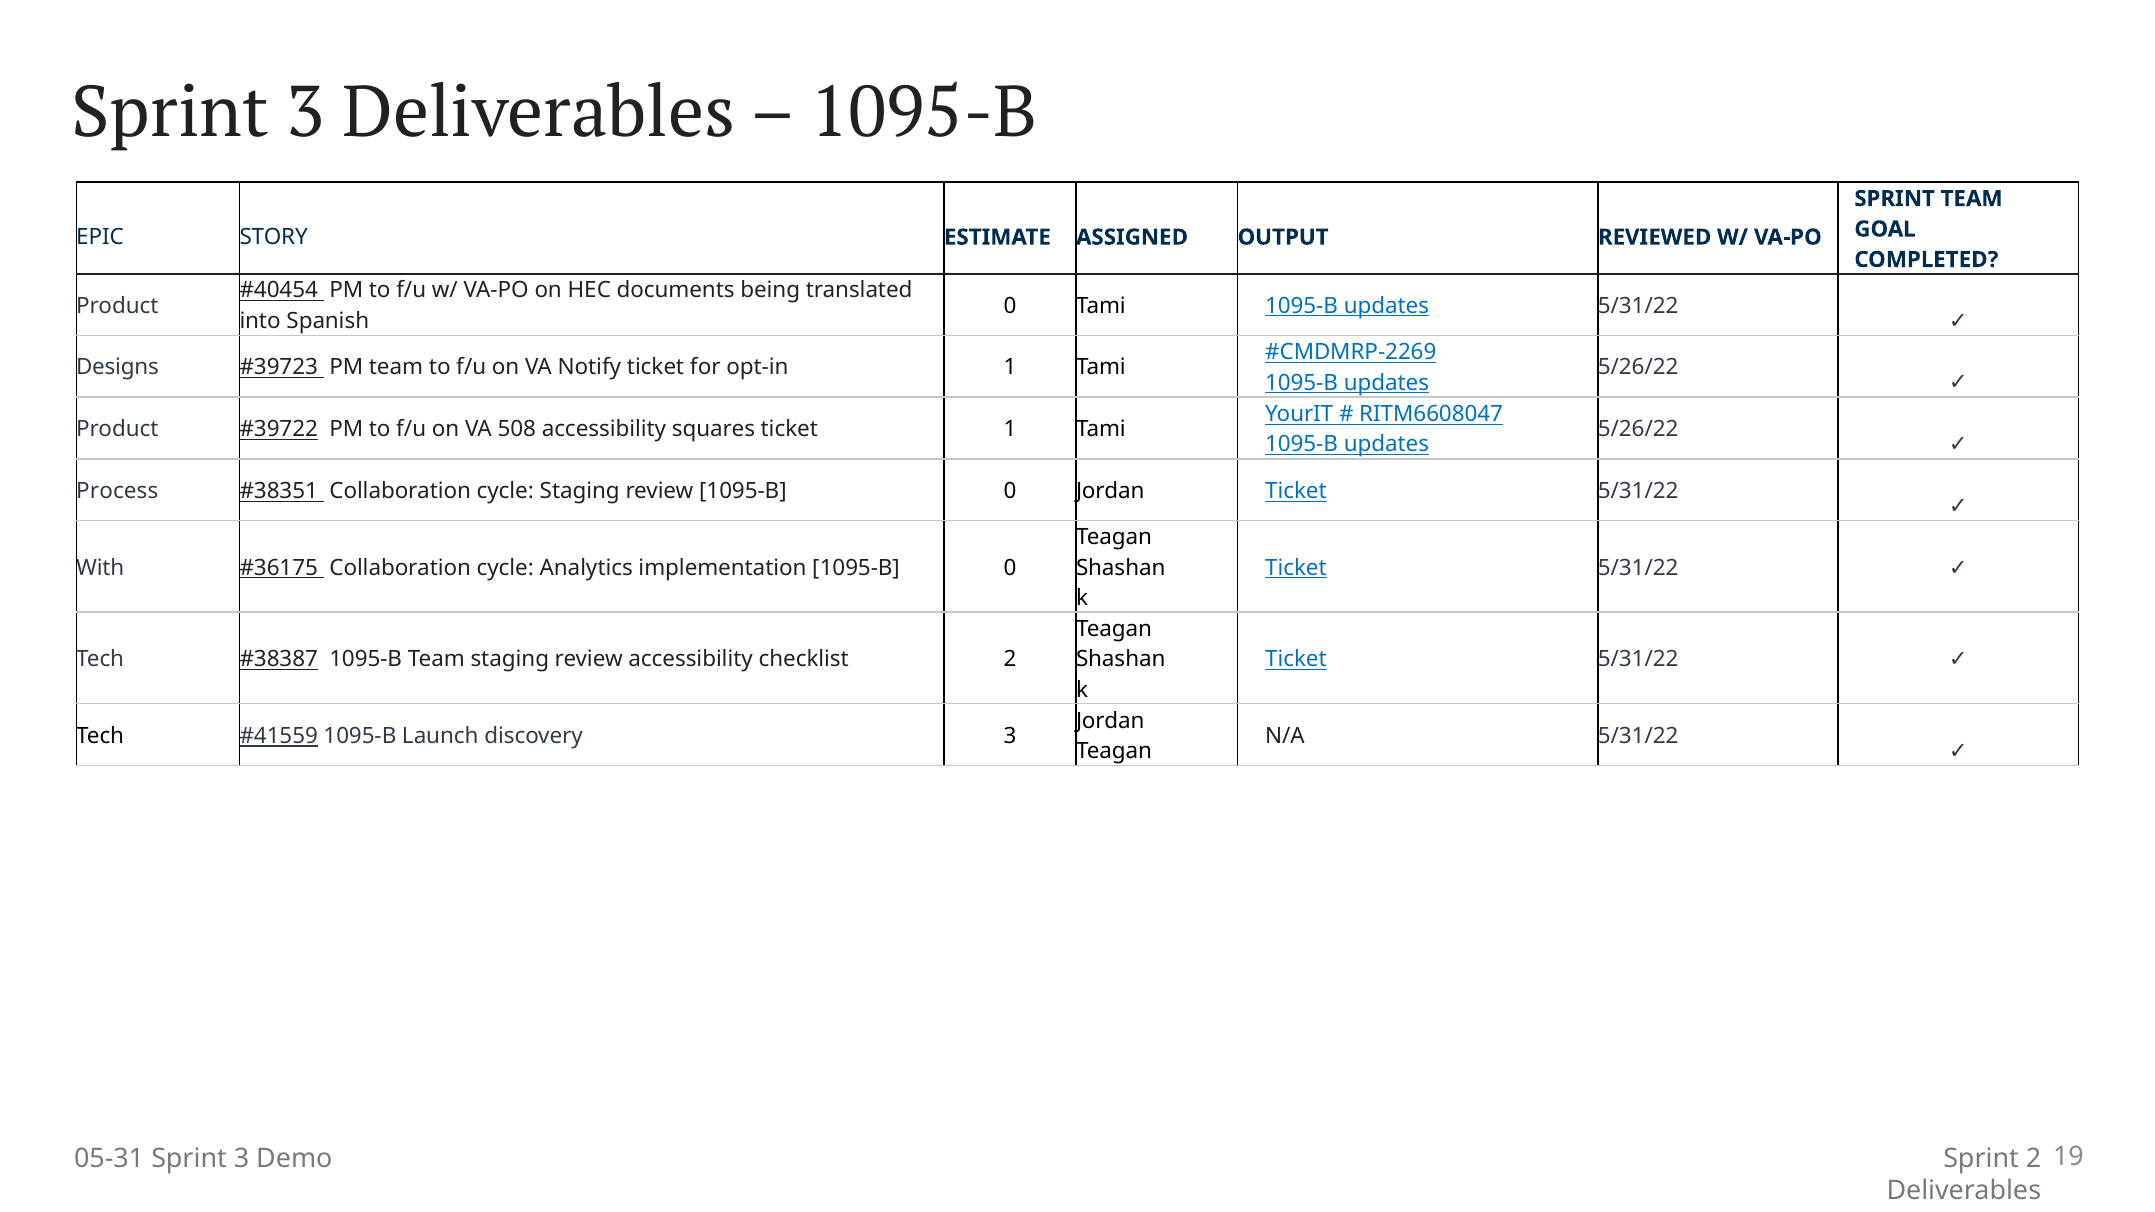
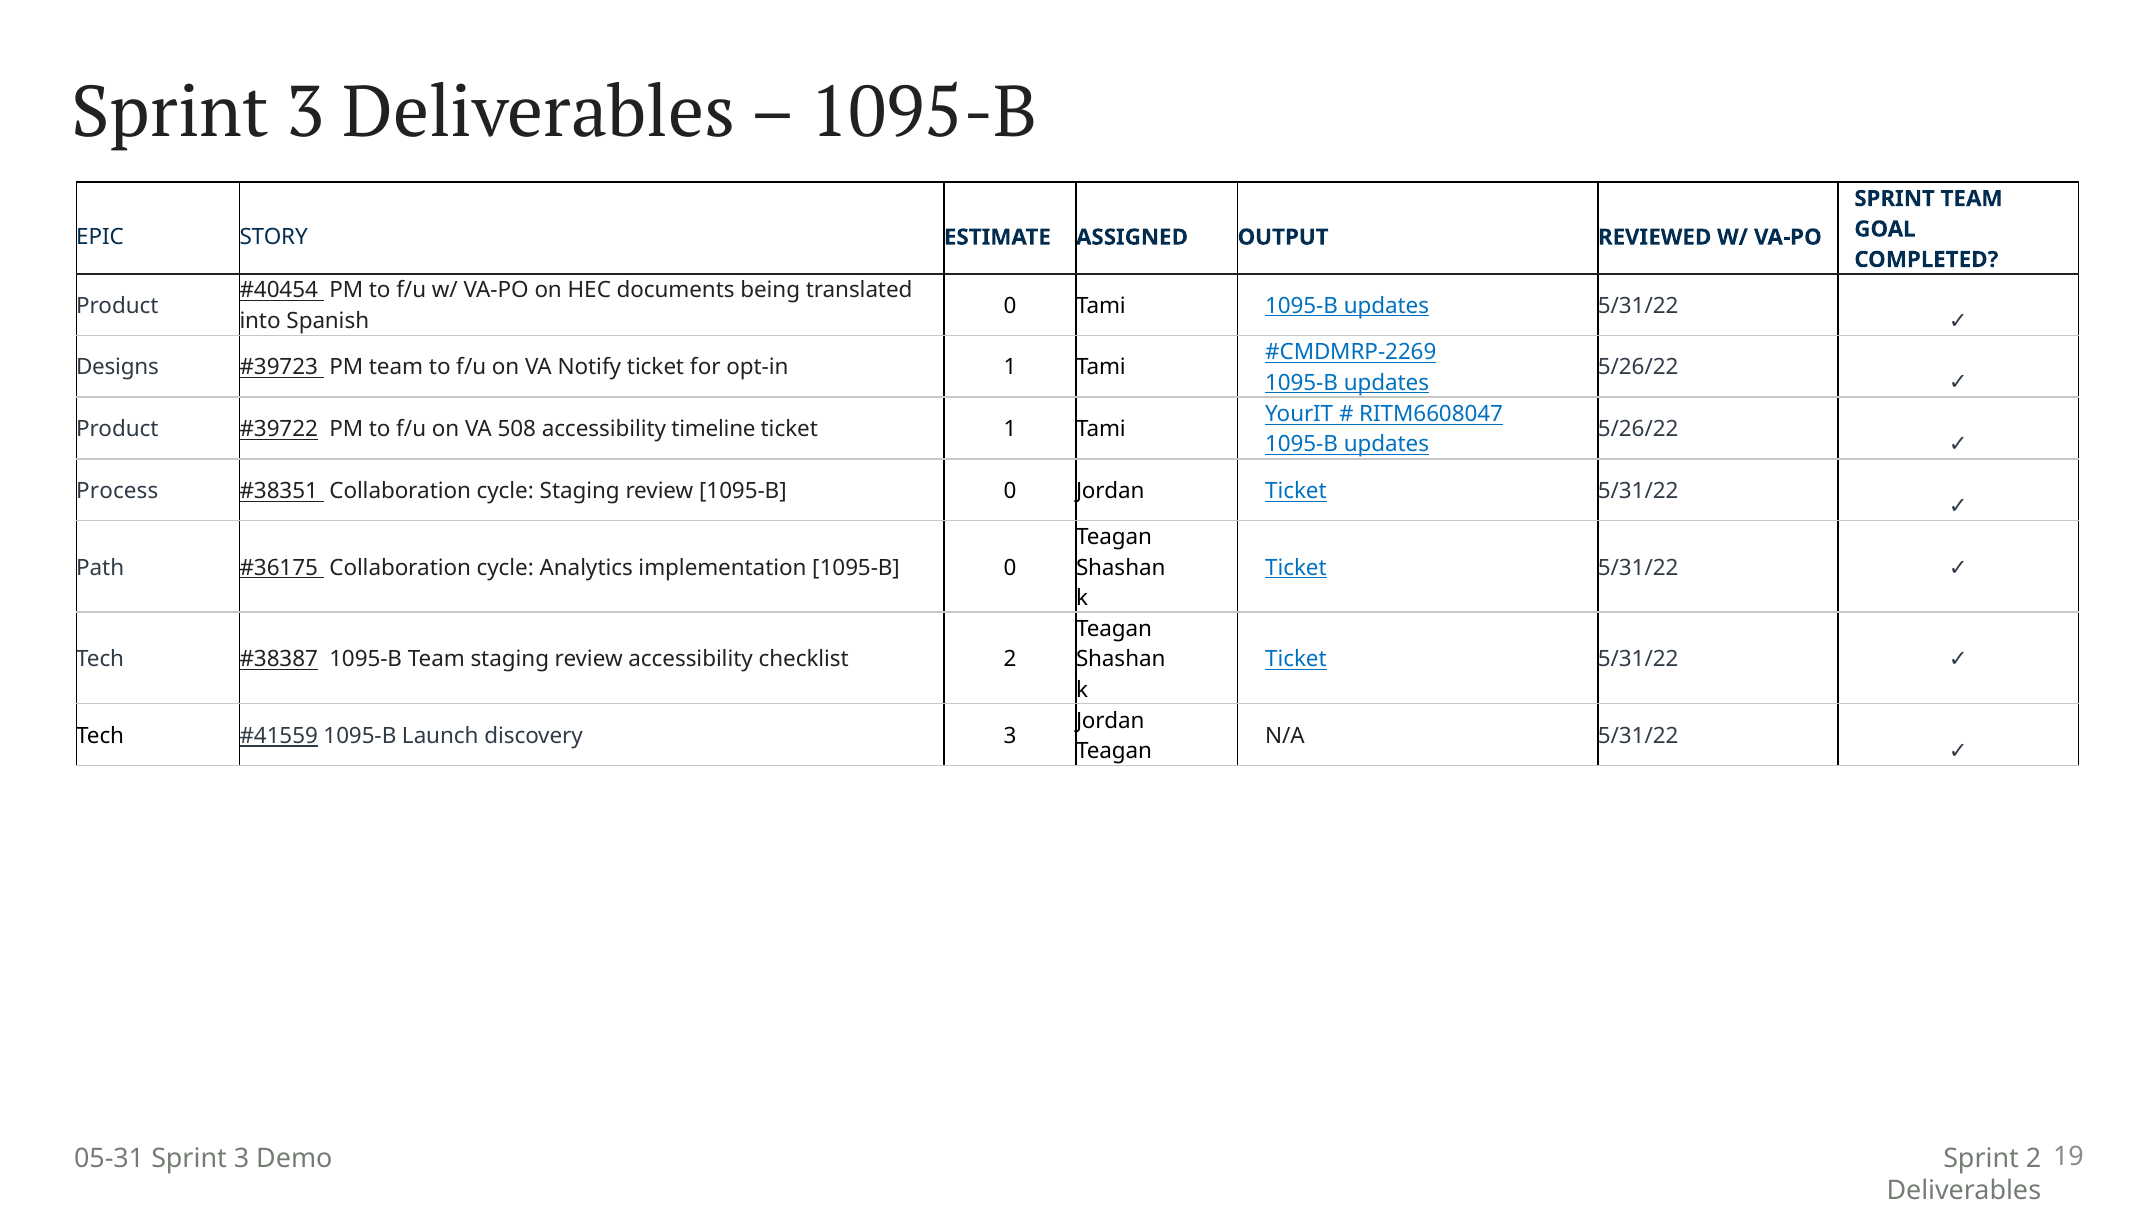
squares: squares -> timeline
With: With -> Path
